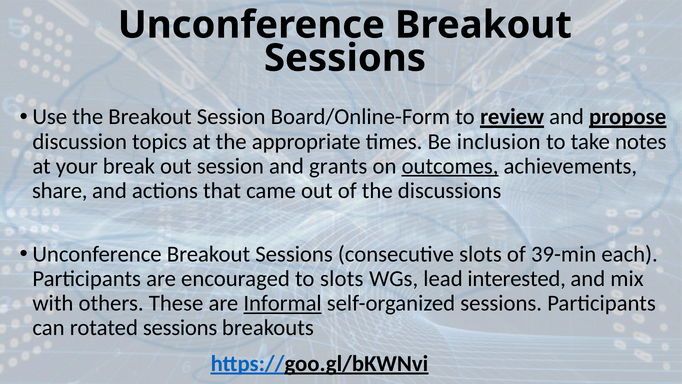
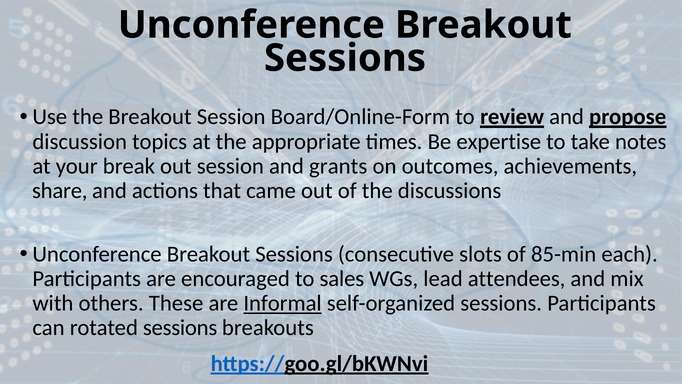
inclusion: inclusion -> expertise
outcomes underline: present -> none
39-min: 39-min -> 85-min
to slots: slots -> sales
interested: interested -> attendees
